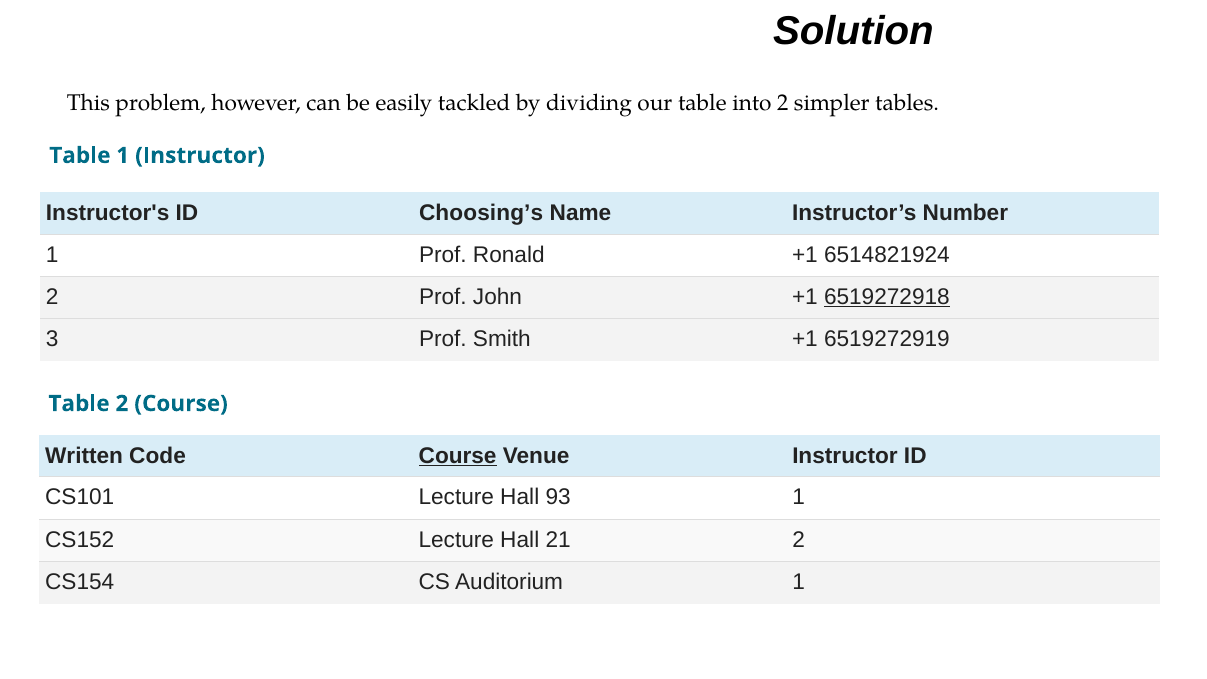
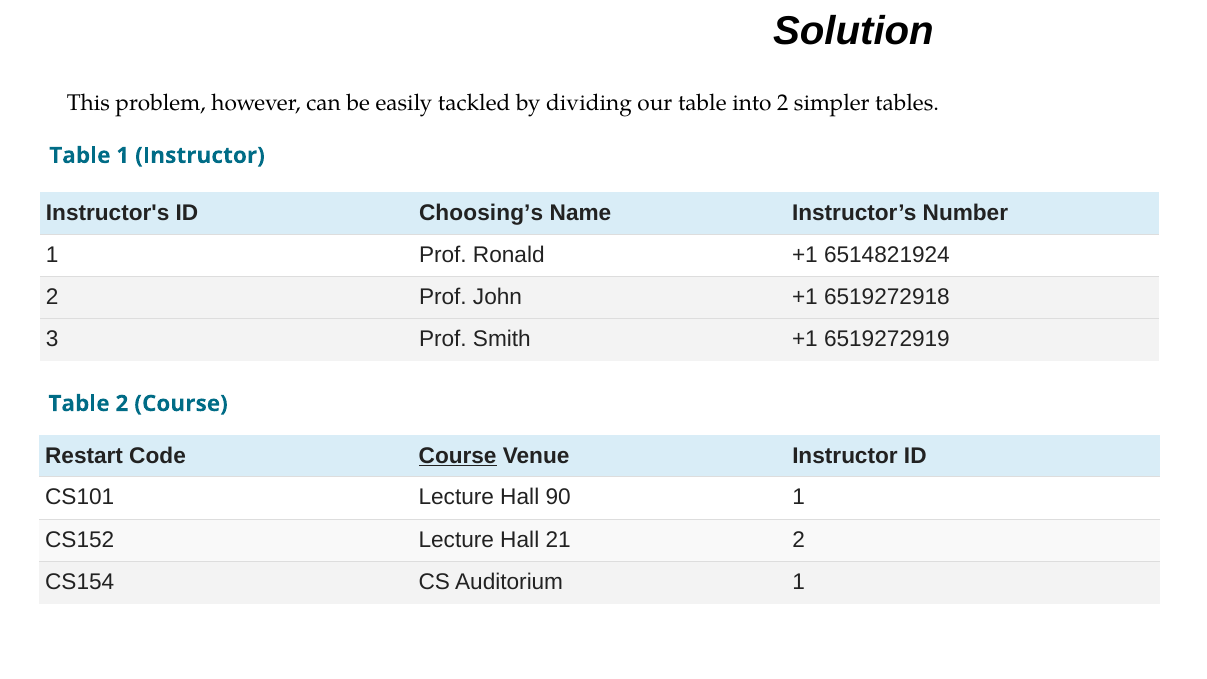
6519272918 underline: present -> none
Written: Written -> Restart
93: 93 -> 90
